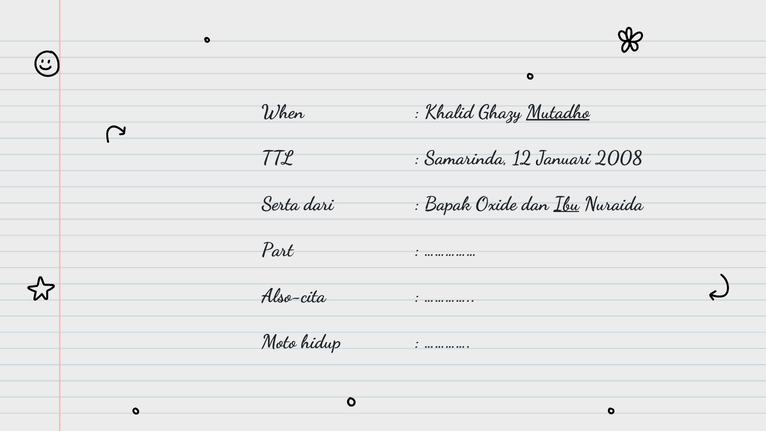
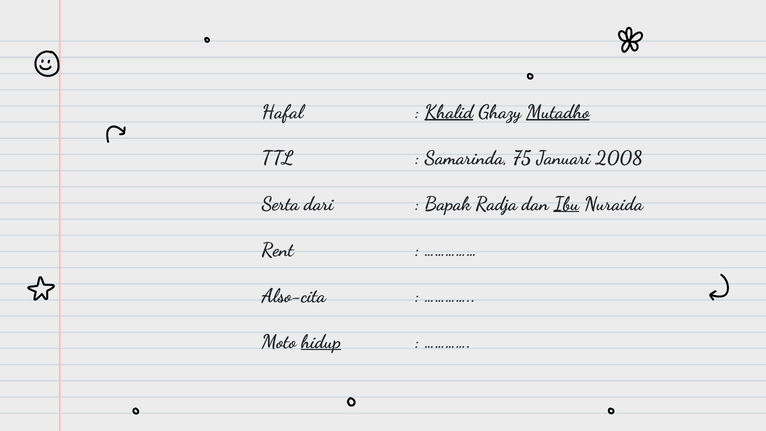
When: When -> Hafal
Khalid underline: none -> present
12: 12 -> 75
Oxide: Oxide -> Radja
Part: Part -> Rent
hidup underline: none -> present
